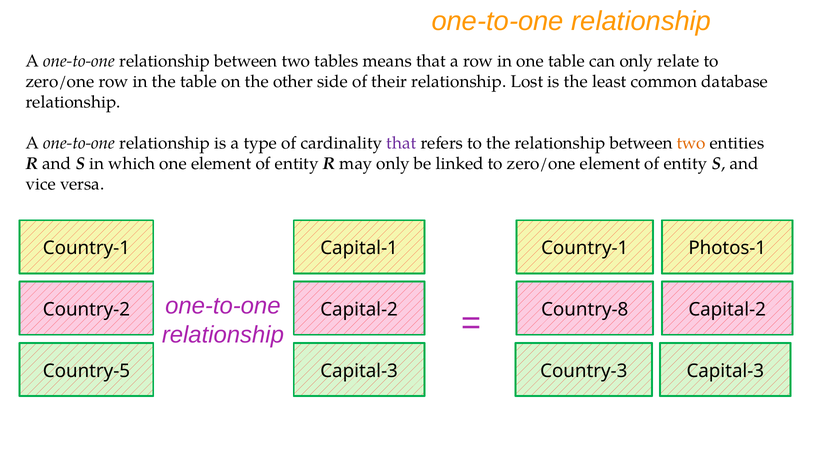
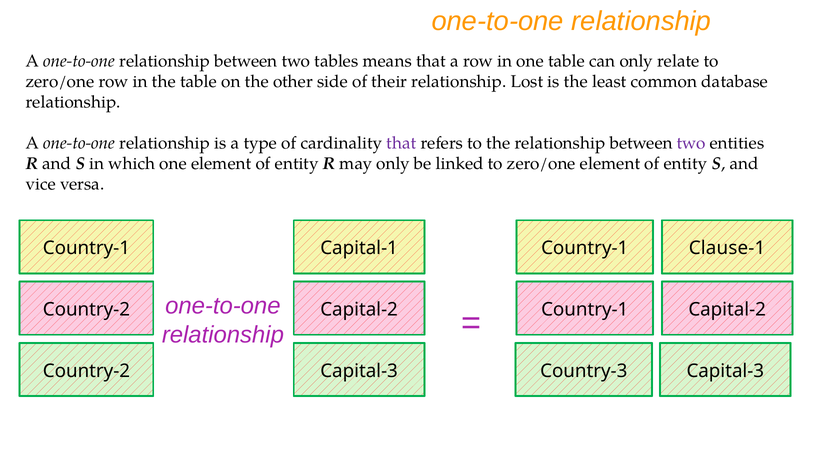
two at (691, 143) colour: orange -> purple
Photos-1: Photos-1 -> Clause-1
Capital-2 Country-8: Country-8 -> Country-1
Country-5 at (86, 371): Country-5 -> Country-2
